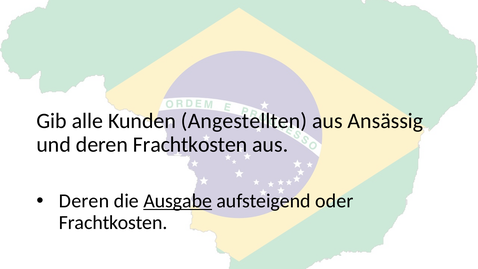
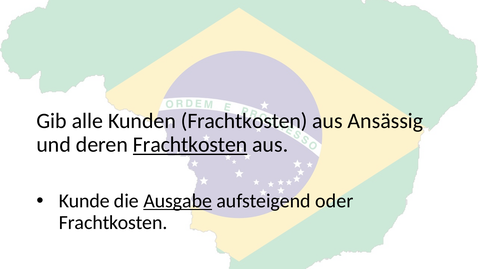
Kunden Angestellten: Angestellten -> Frachtkosten
Frachtkosten at (190, 145) underline: none -> present
Deren at (84, 201): Deren -> Kunde
